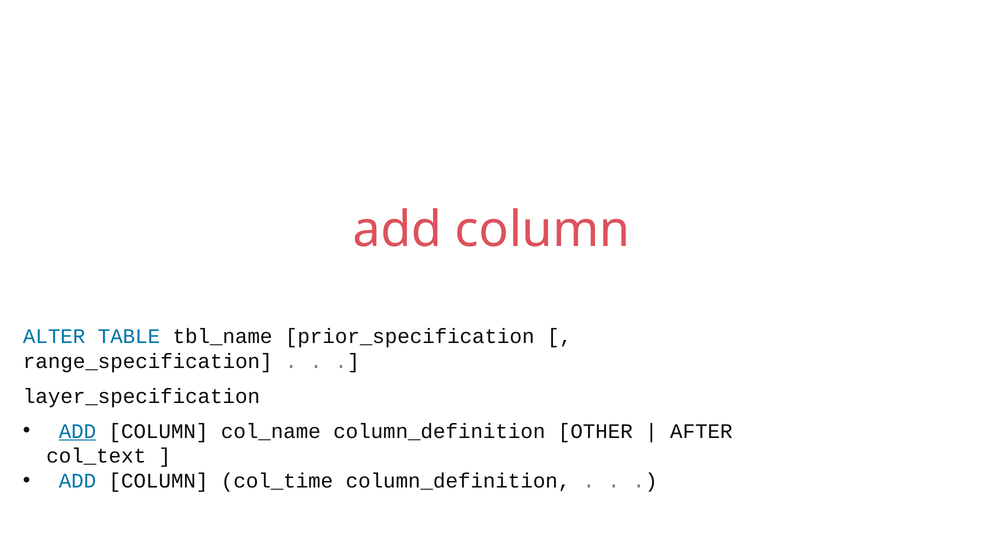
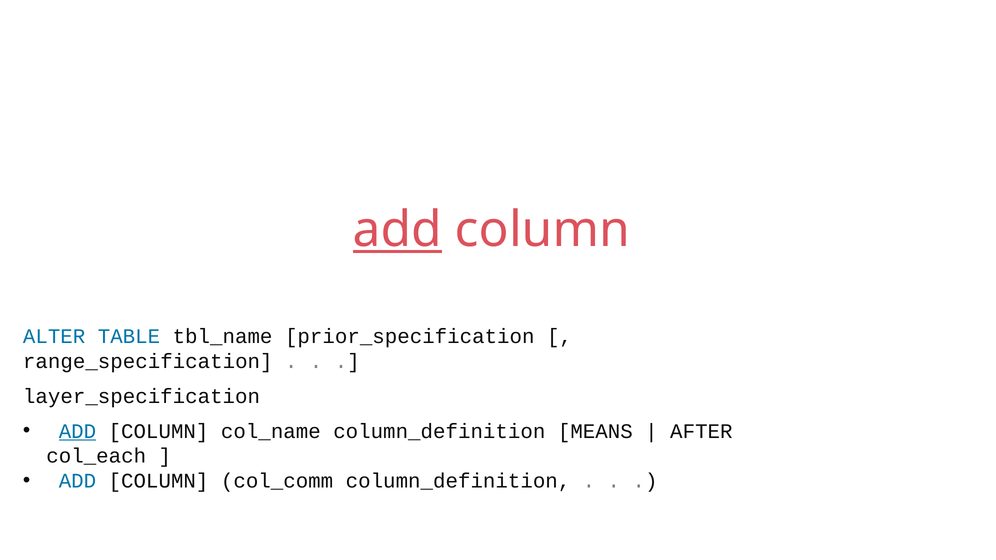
add at (397, 230) underline: none -> present
OTHER: OTHER -> MEANS
col_text: col_text -> col_each
col_time: col_time -> col_comm
